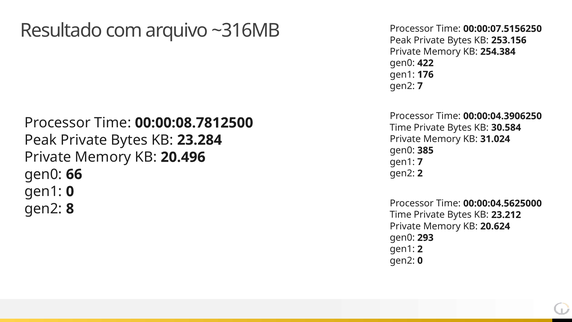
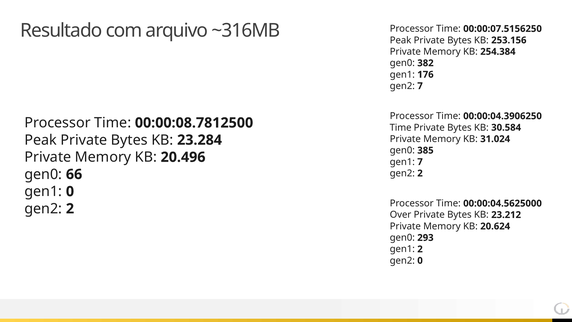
422: 422 -> 382
8 at (70, 209): 8 -> 2
Time at (401, 215): Time -> Over
